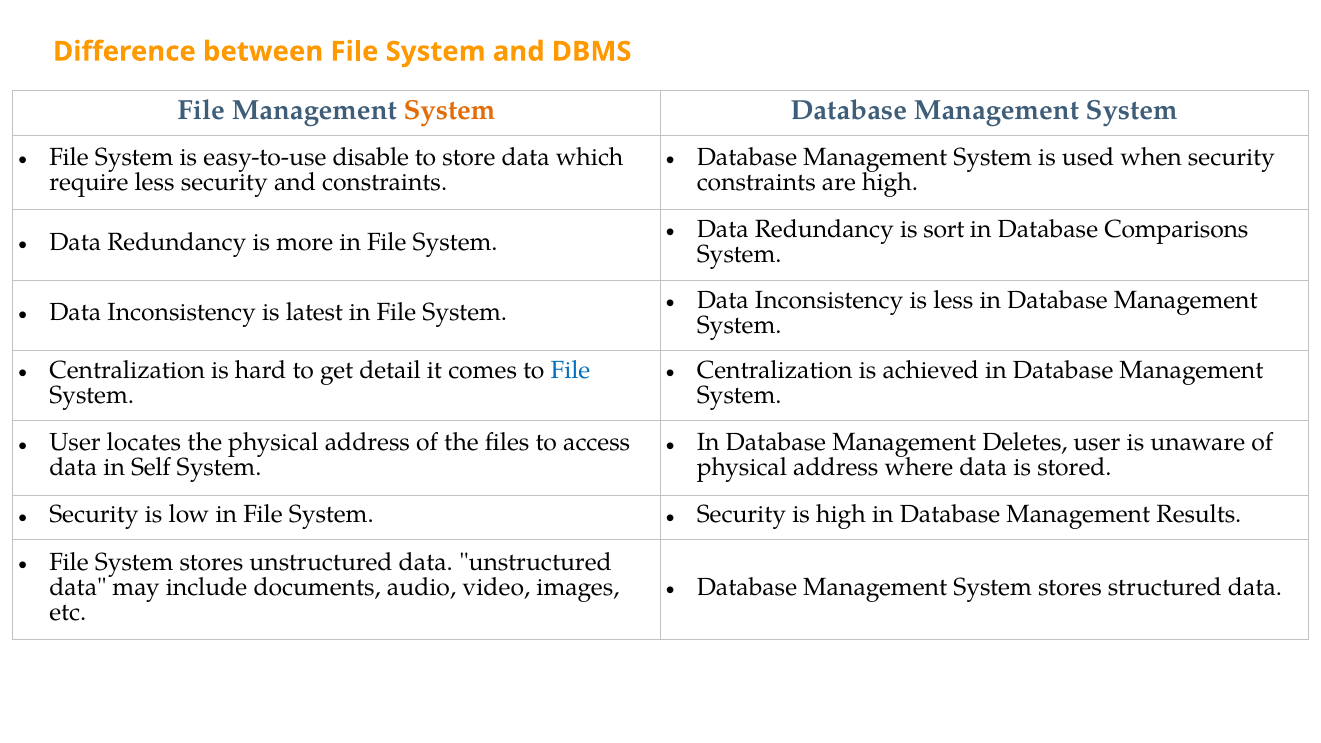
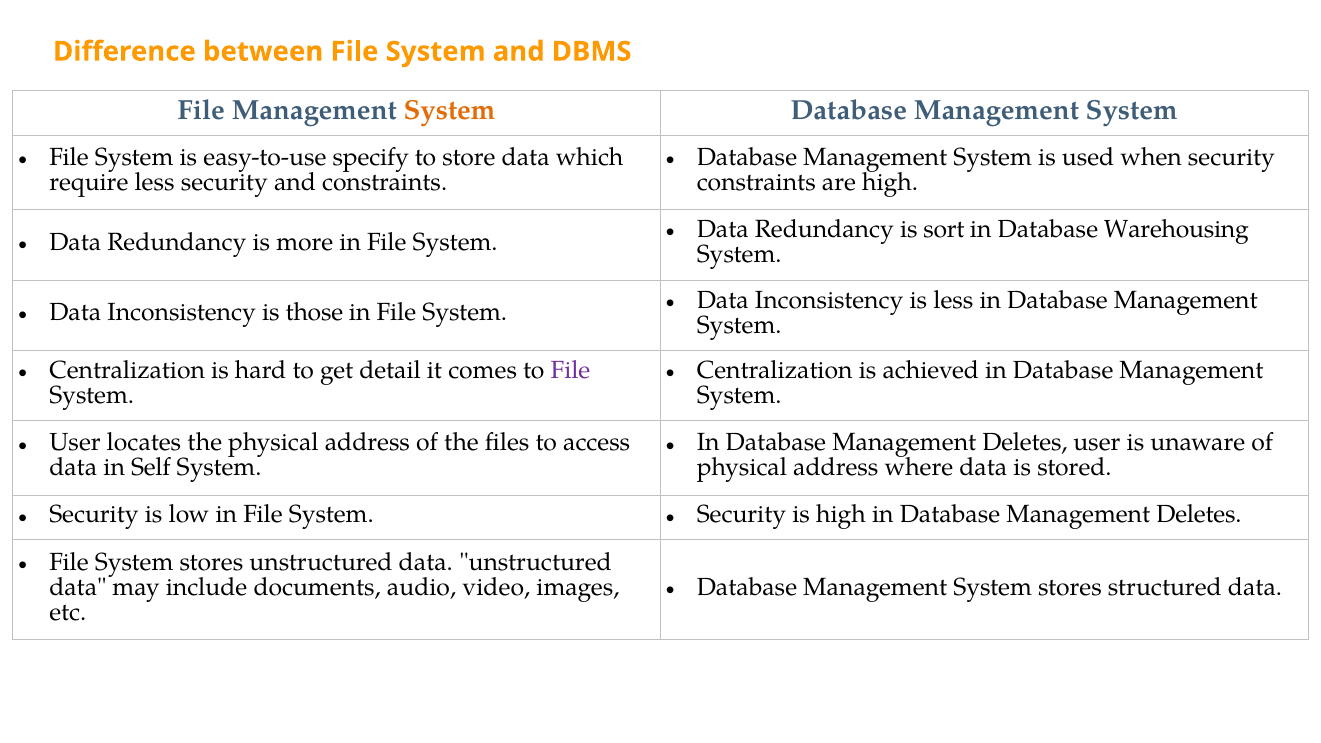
disable: disable -> specify
Comparisons: Comparisons -> Warehousing
latest: latest -> those
File at (570, 370) colour: blue -> purple
Results at (1199, 515): Results -> Deletes
